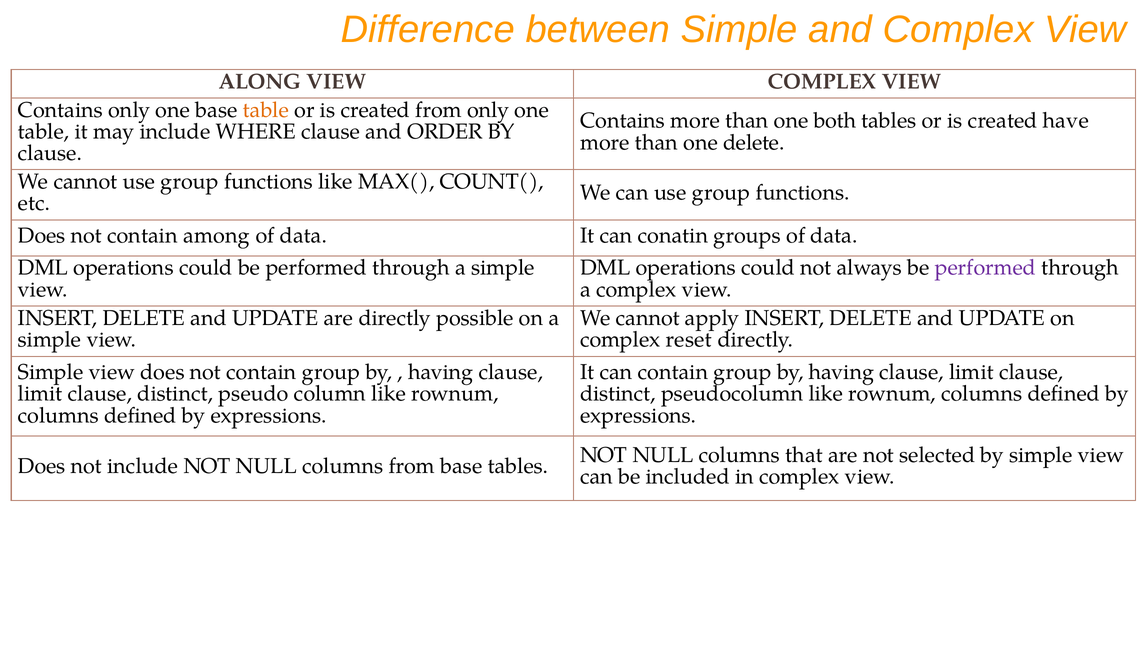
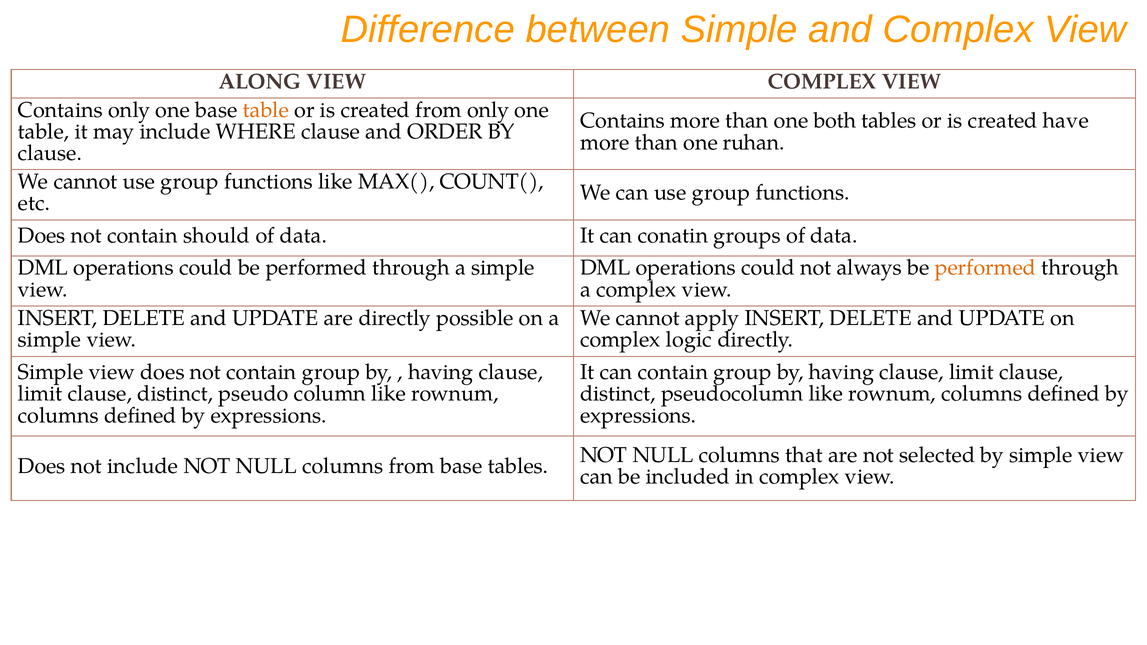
one delete: delete -> ruhan
among: among -> should
performed at (985, 268) colour: purple -> orange
reset: reset -> logic
